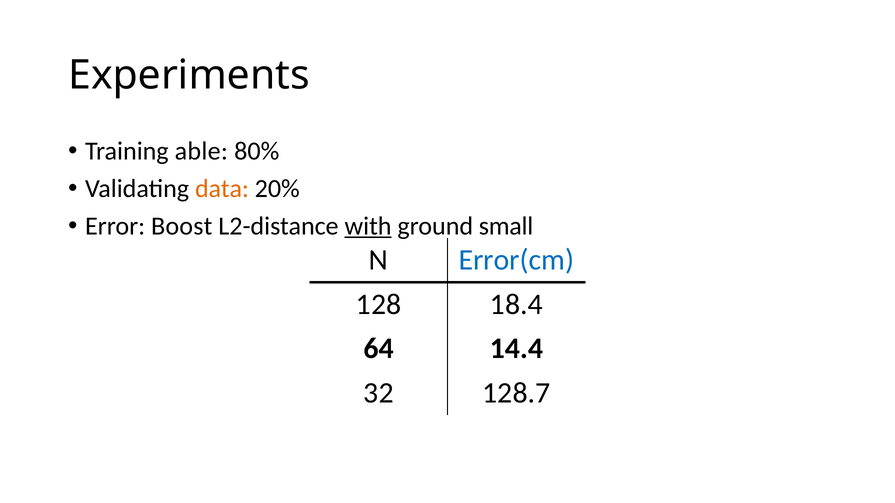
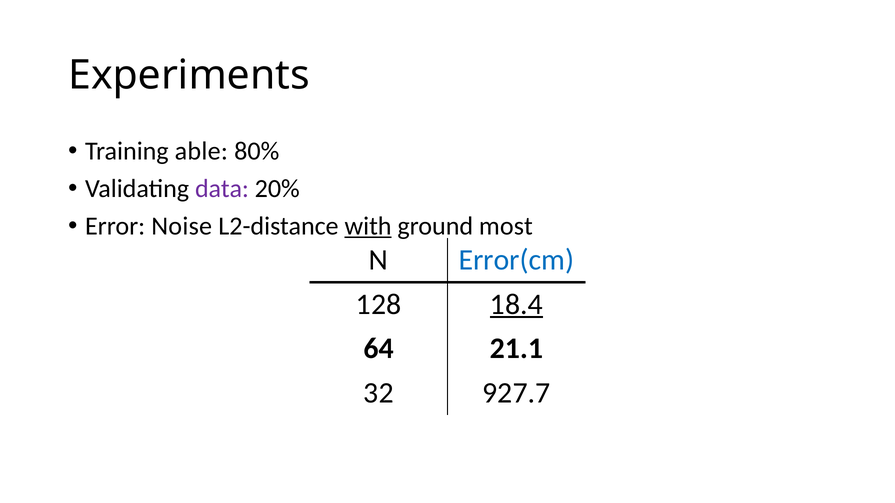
data colour: orange -> purple
Boost: Boost -> Noise
small: small -> most
18.4 underline: none -> present
14.4: 14.4 -> 21.1
128.7: 128.7 -> 927.7
